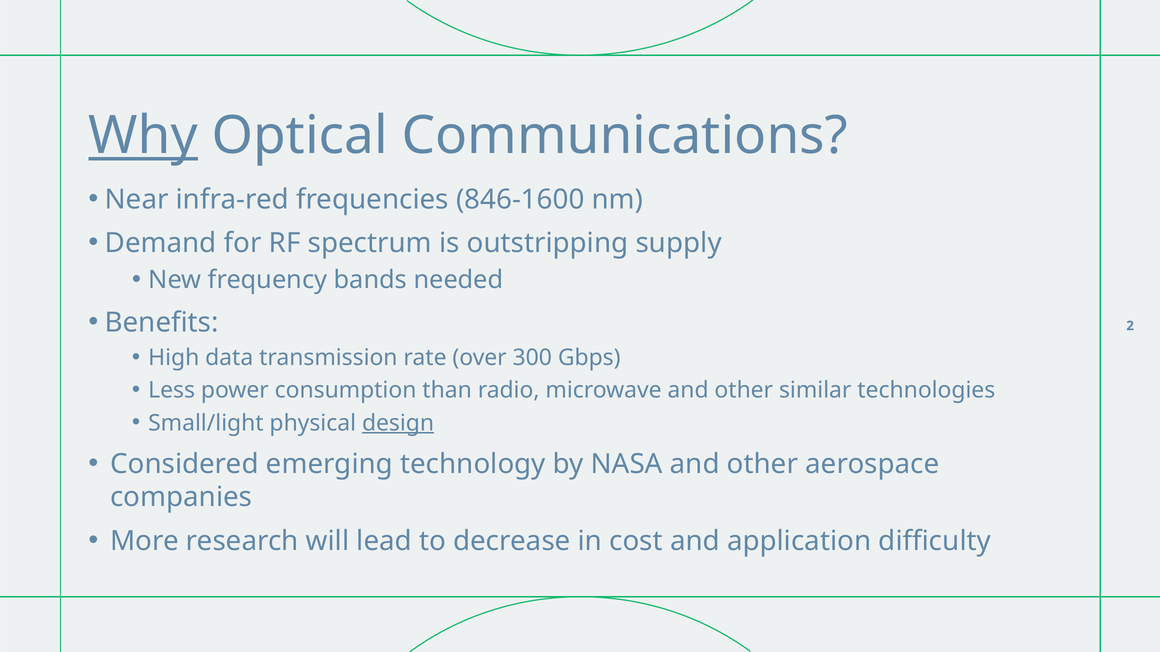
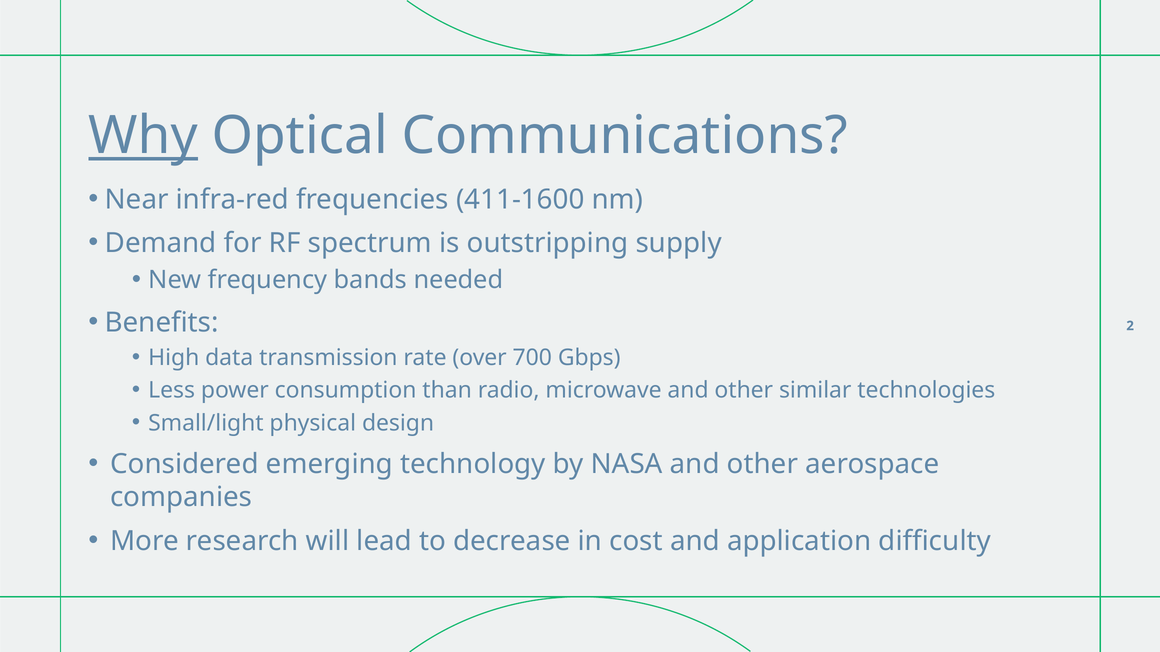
846-1600: 846-1600 -> 411-1600
300: 300 -> 700
design underline: present -> none
